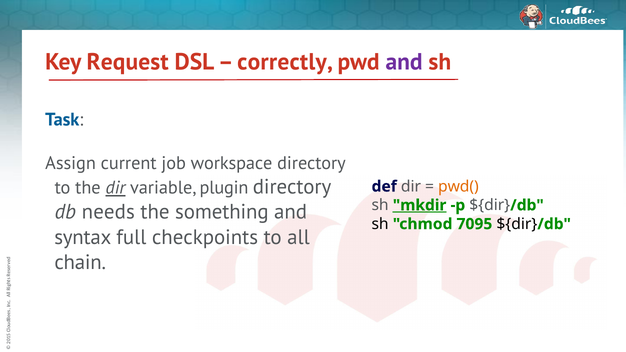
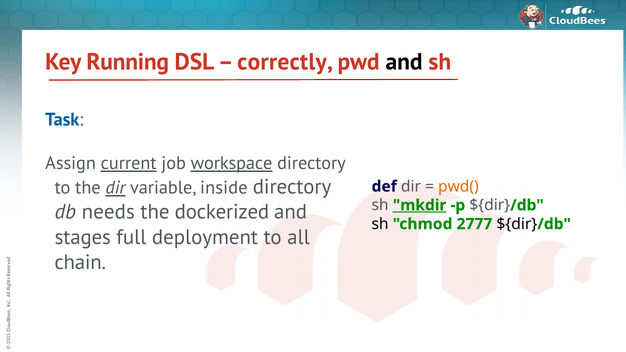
Request: Request -> Running
and at (404, 62) colour: purple -> black
current underline: none -> present
workspace underline: none -> present
plugin: plugin -> inside
something: something -> dockerized
7095: 7095 -> 2777
syntax: syntax -> stages
checkpoints: checkpoints -> deployment
